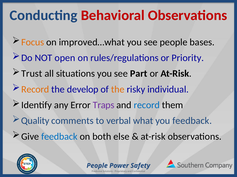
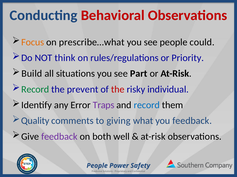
improved…what: improved…what -> prescribe…what
bases: bases -> could
open: open -> think
Trust: Trust -> Build
Record at (35, 90) colour: orange -> green
develop: develop -> prevent
the at (118, 90) colour: orange -> red
verbal: verbal -> giving
feedback at (59, 137) colour: blue -> purple
else: else -> well
